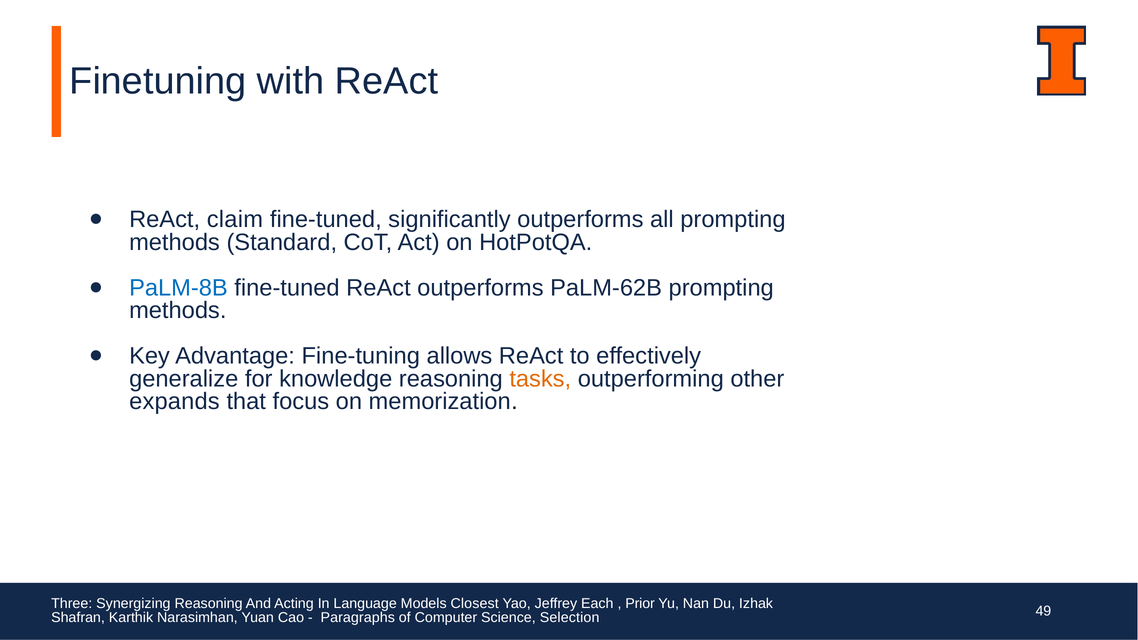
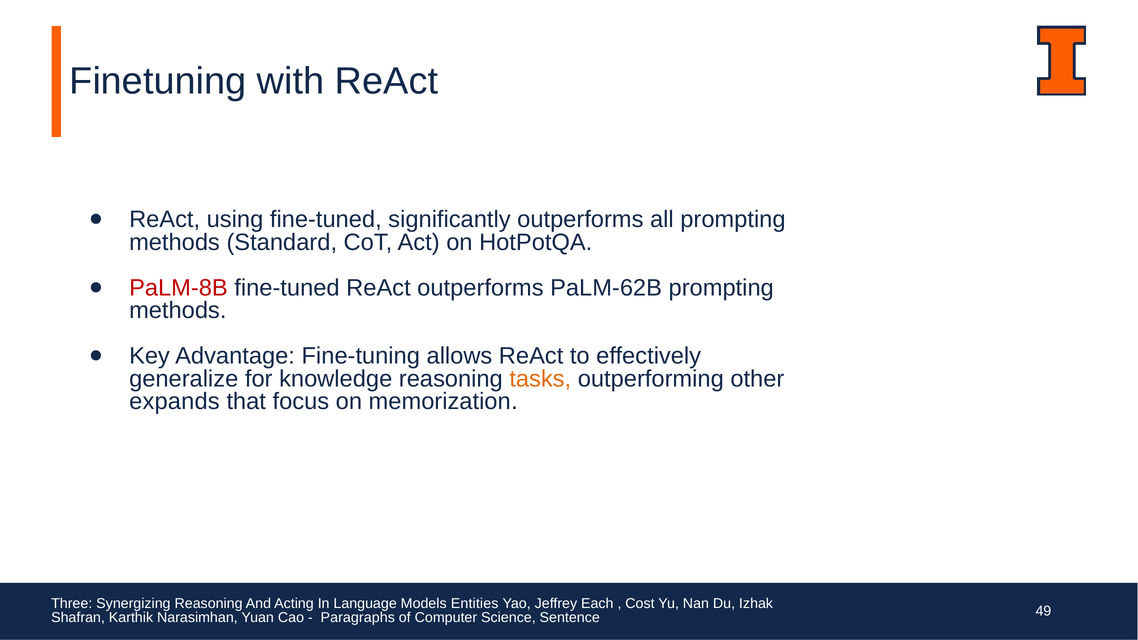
claim: claim -> using
PaLM-8B colour: blue -> red
Closest: Closest -> Entities
Prior: Prior -> Cost
Selection: Selection -> Sentence
